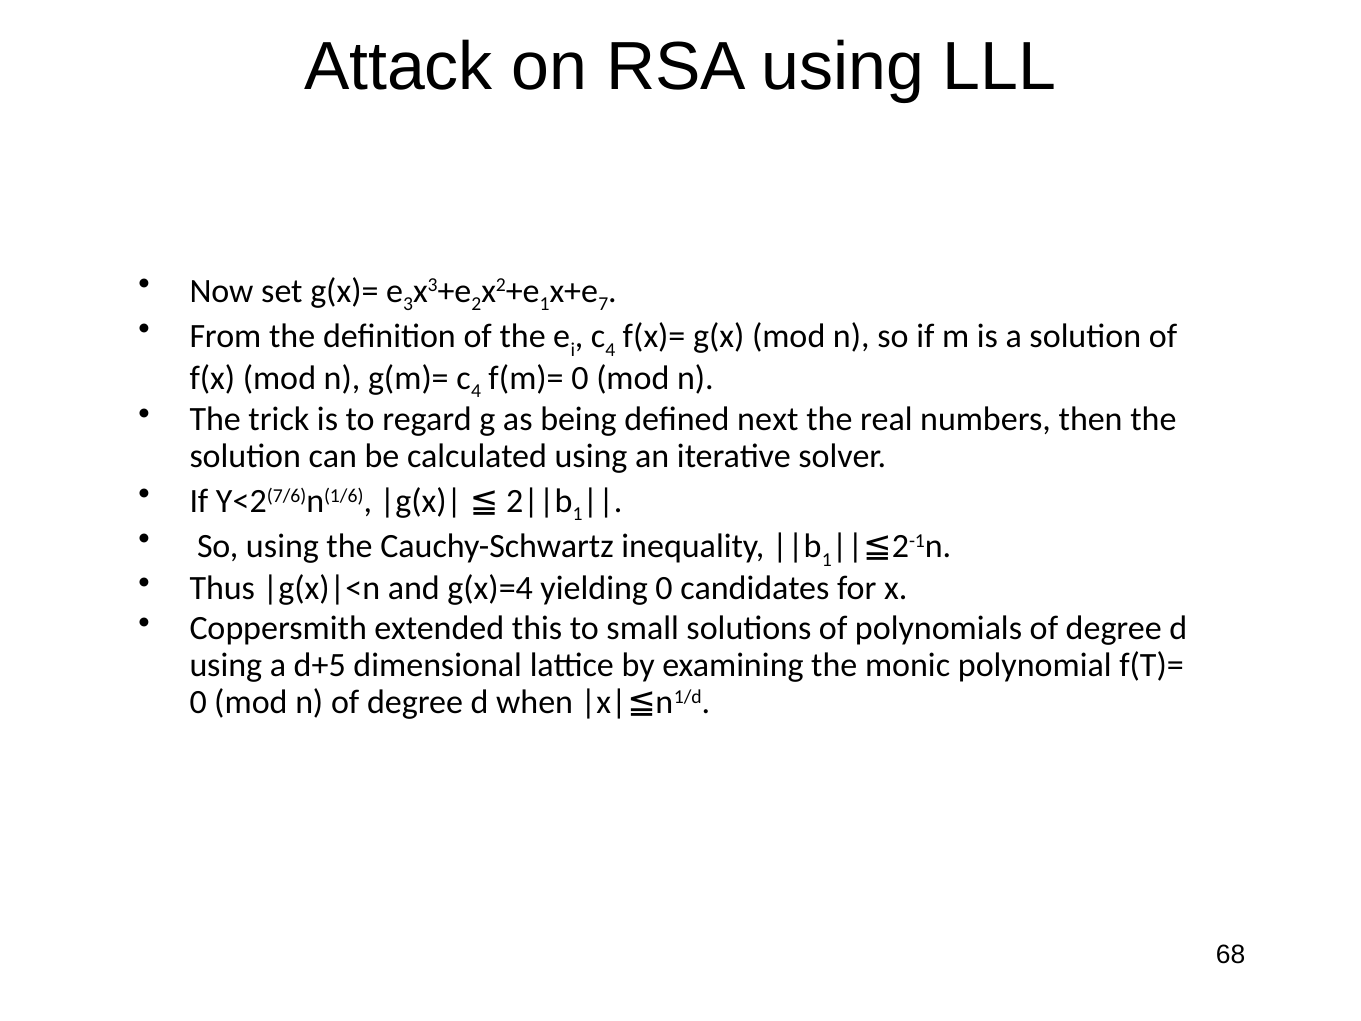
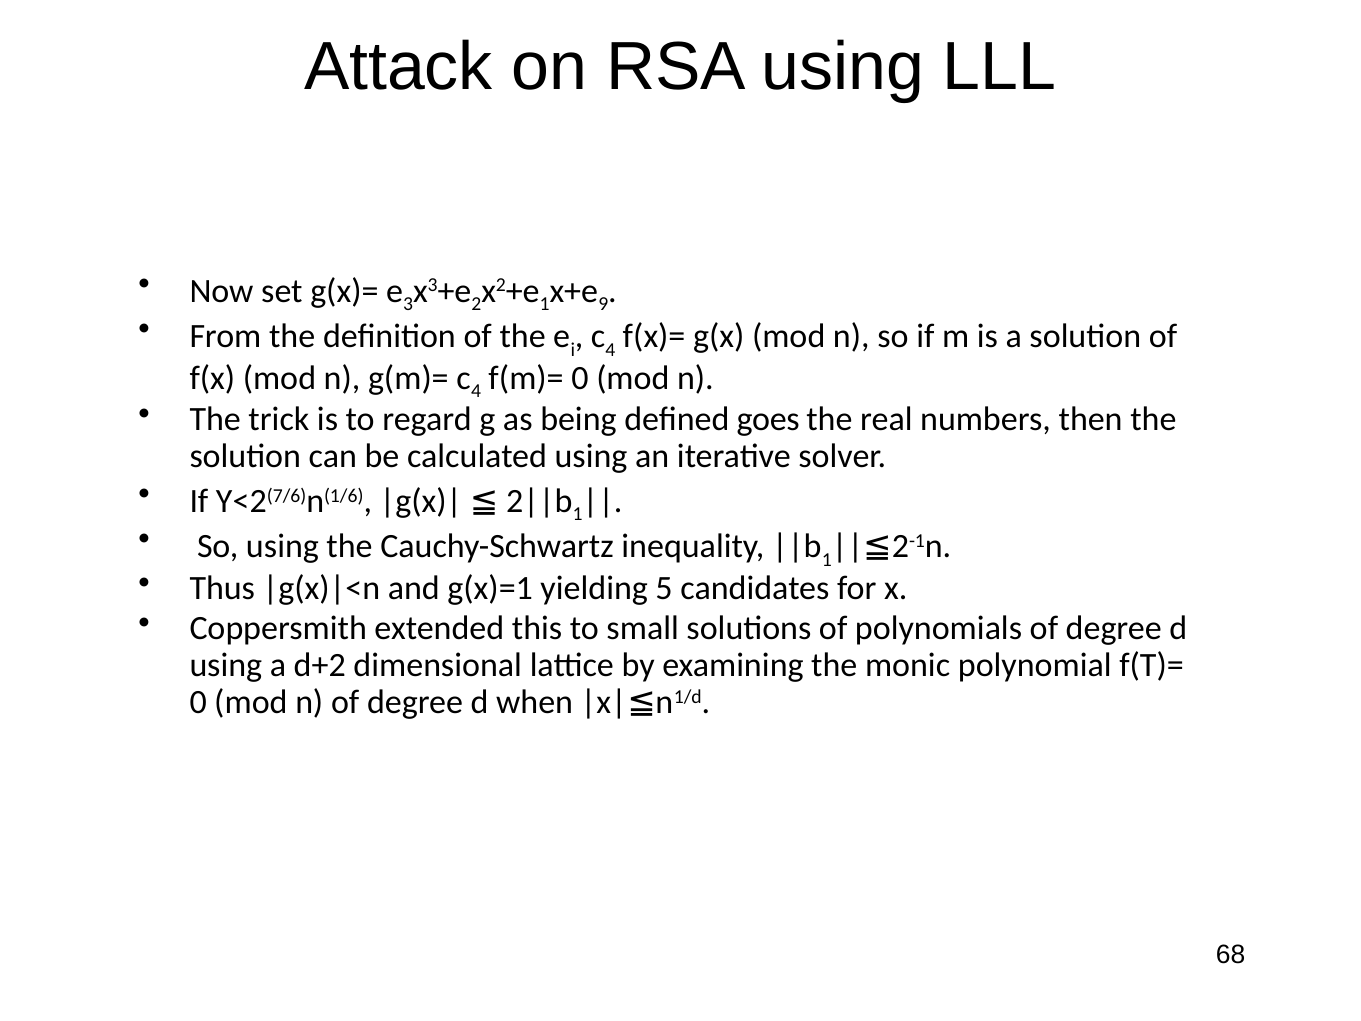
7: 7 -> 9
next: next -> goes
g(x)=4: g(x)=4 -> g(x)=1
yielding 0: 0 -> 5
d+5: d+5 -> d+2
